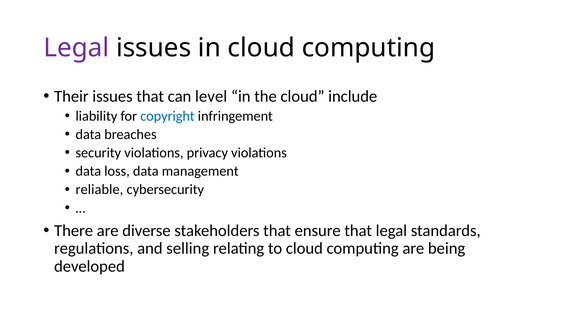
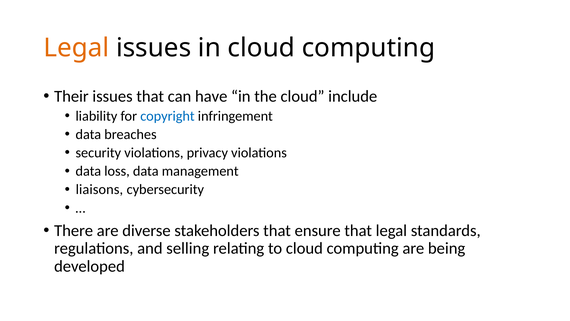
Legal at (76, 48) colour: purple -> orange
level: level -> have
reliable: reliable -> liaisons
